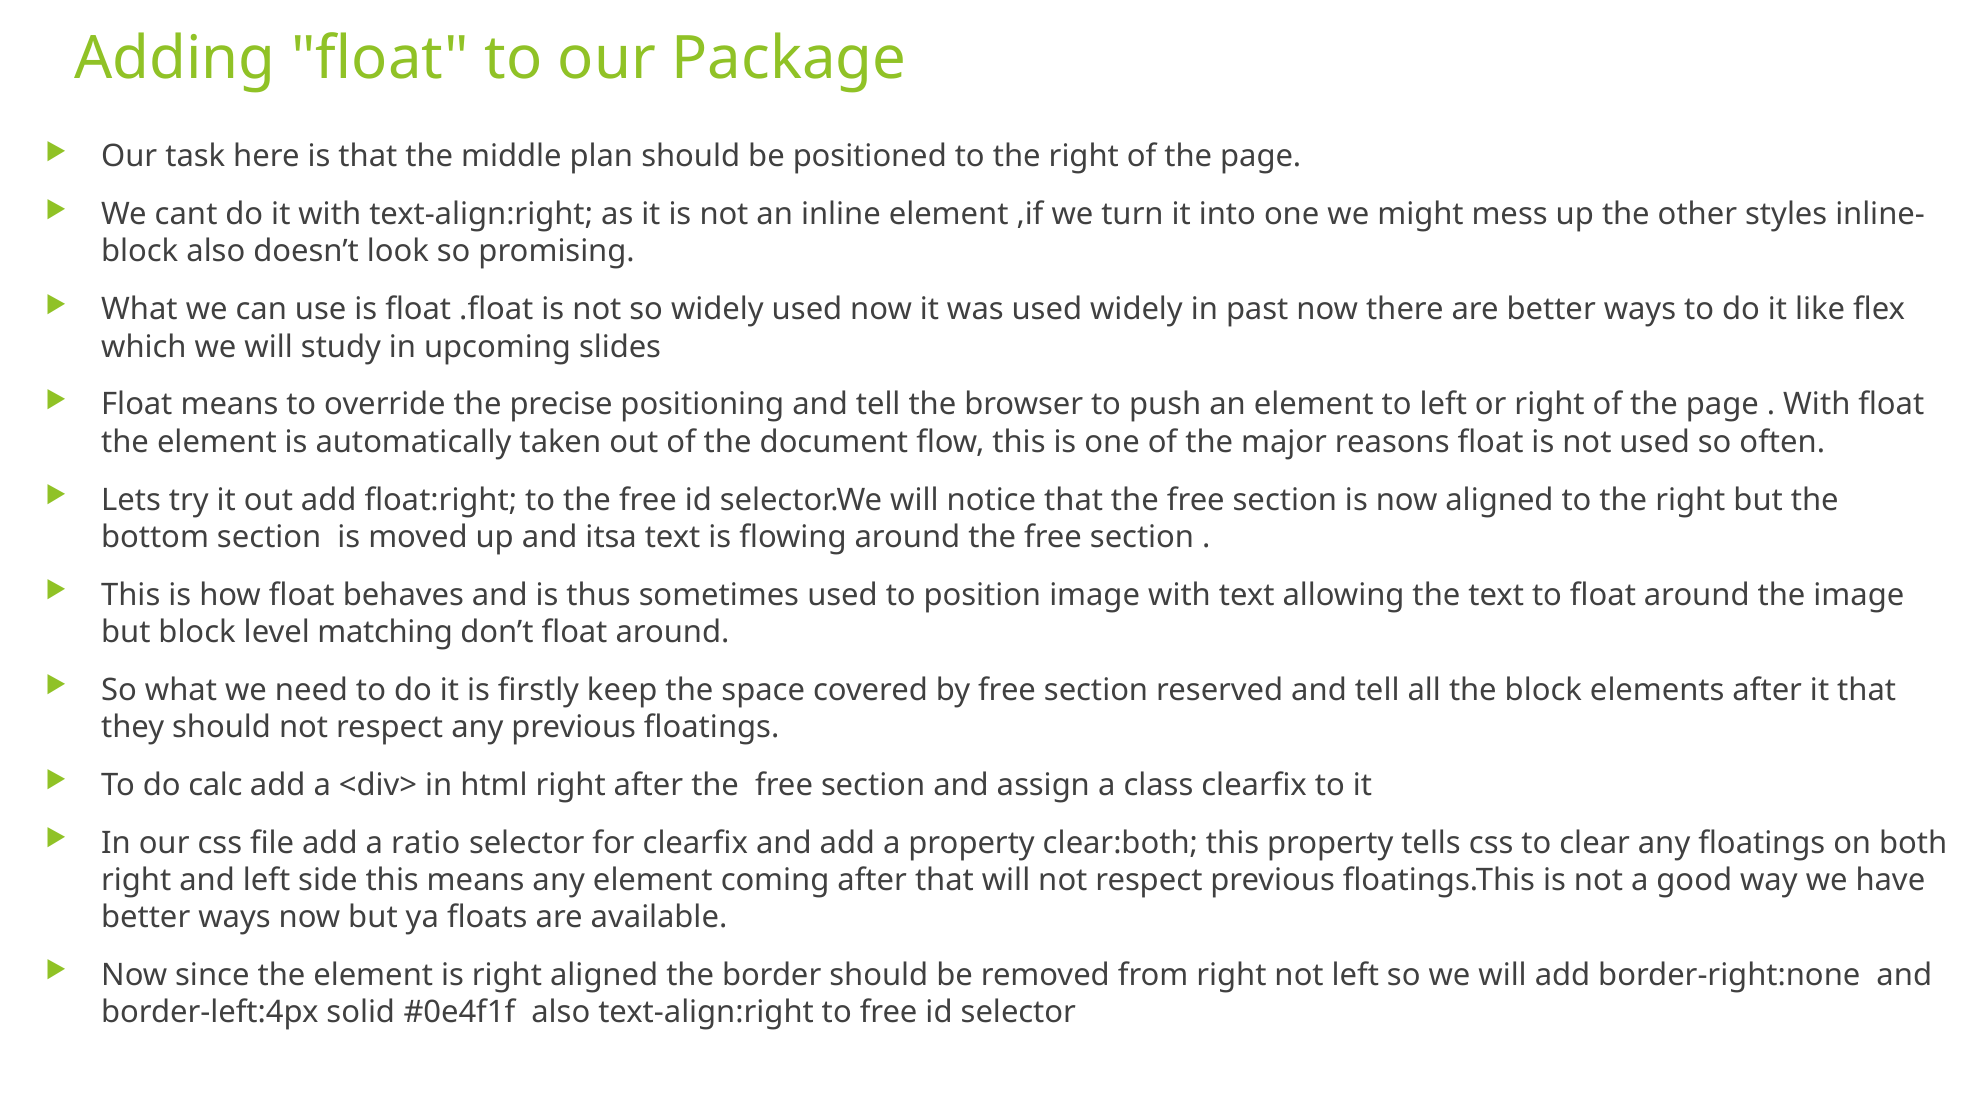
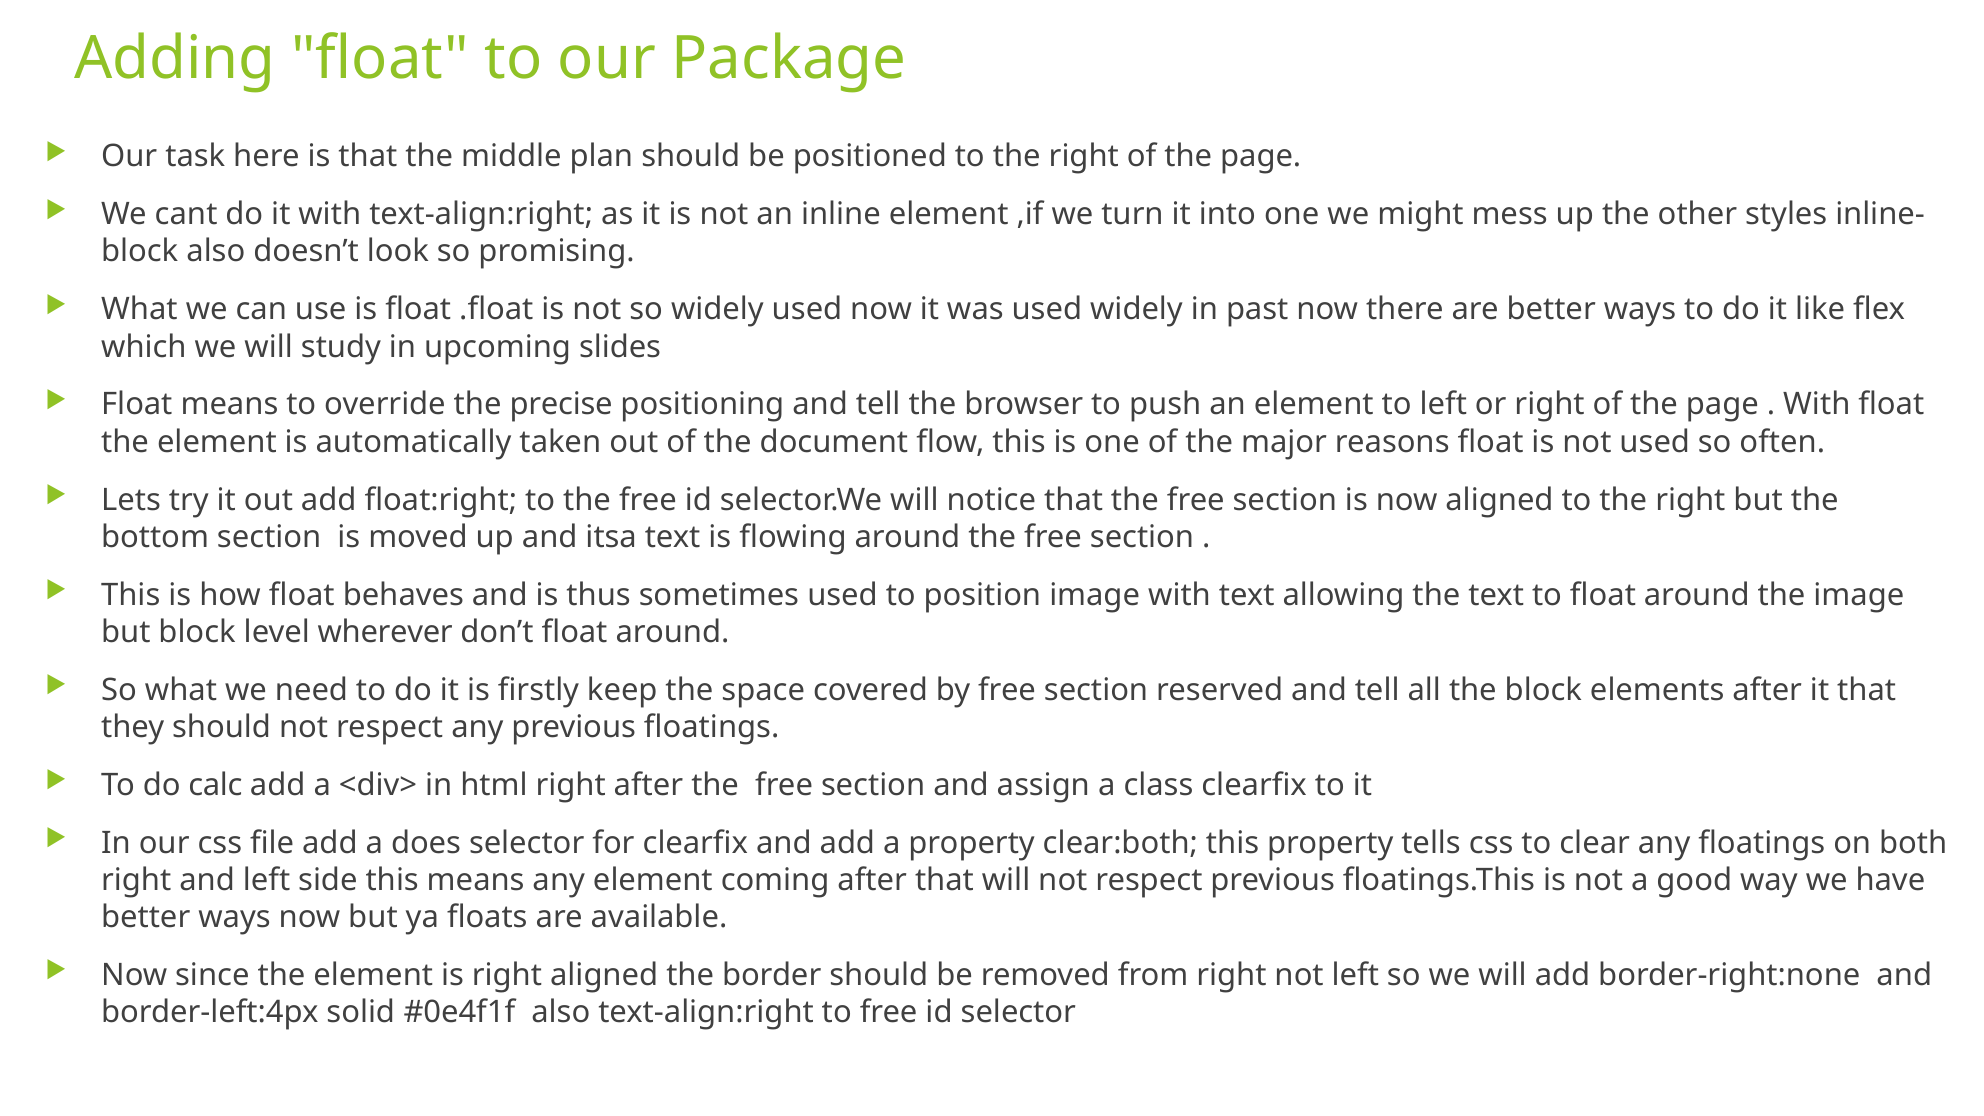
matching: matching -> wherever
ratio: ratio -> does
